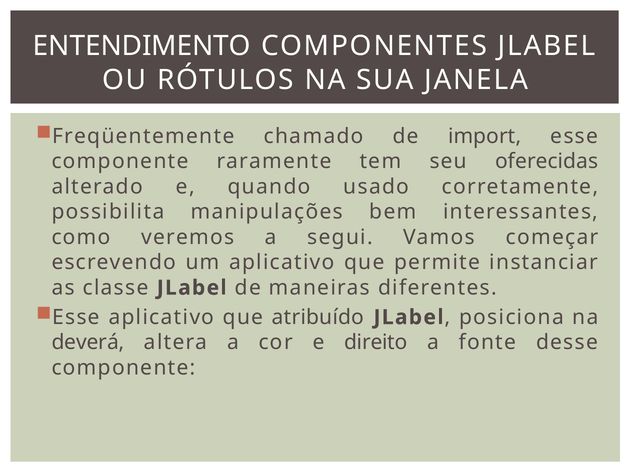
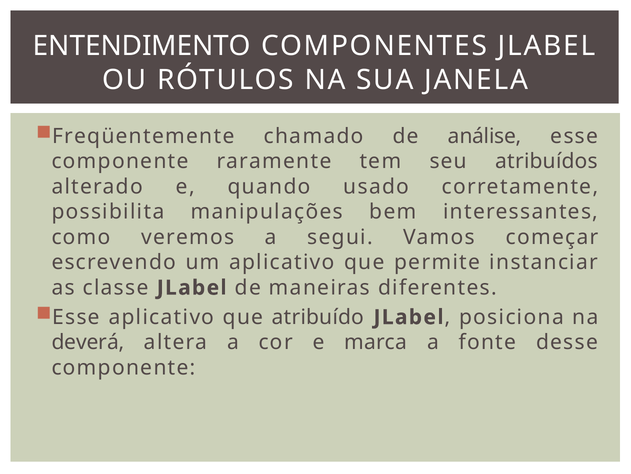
import: import -> análise
oferecidas: oferecidas -> atribuídos
direito: direito -> marca
